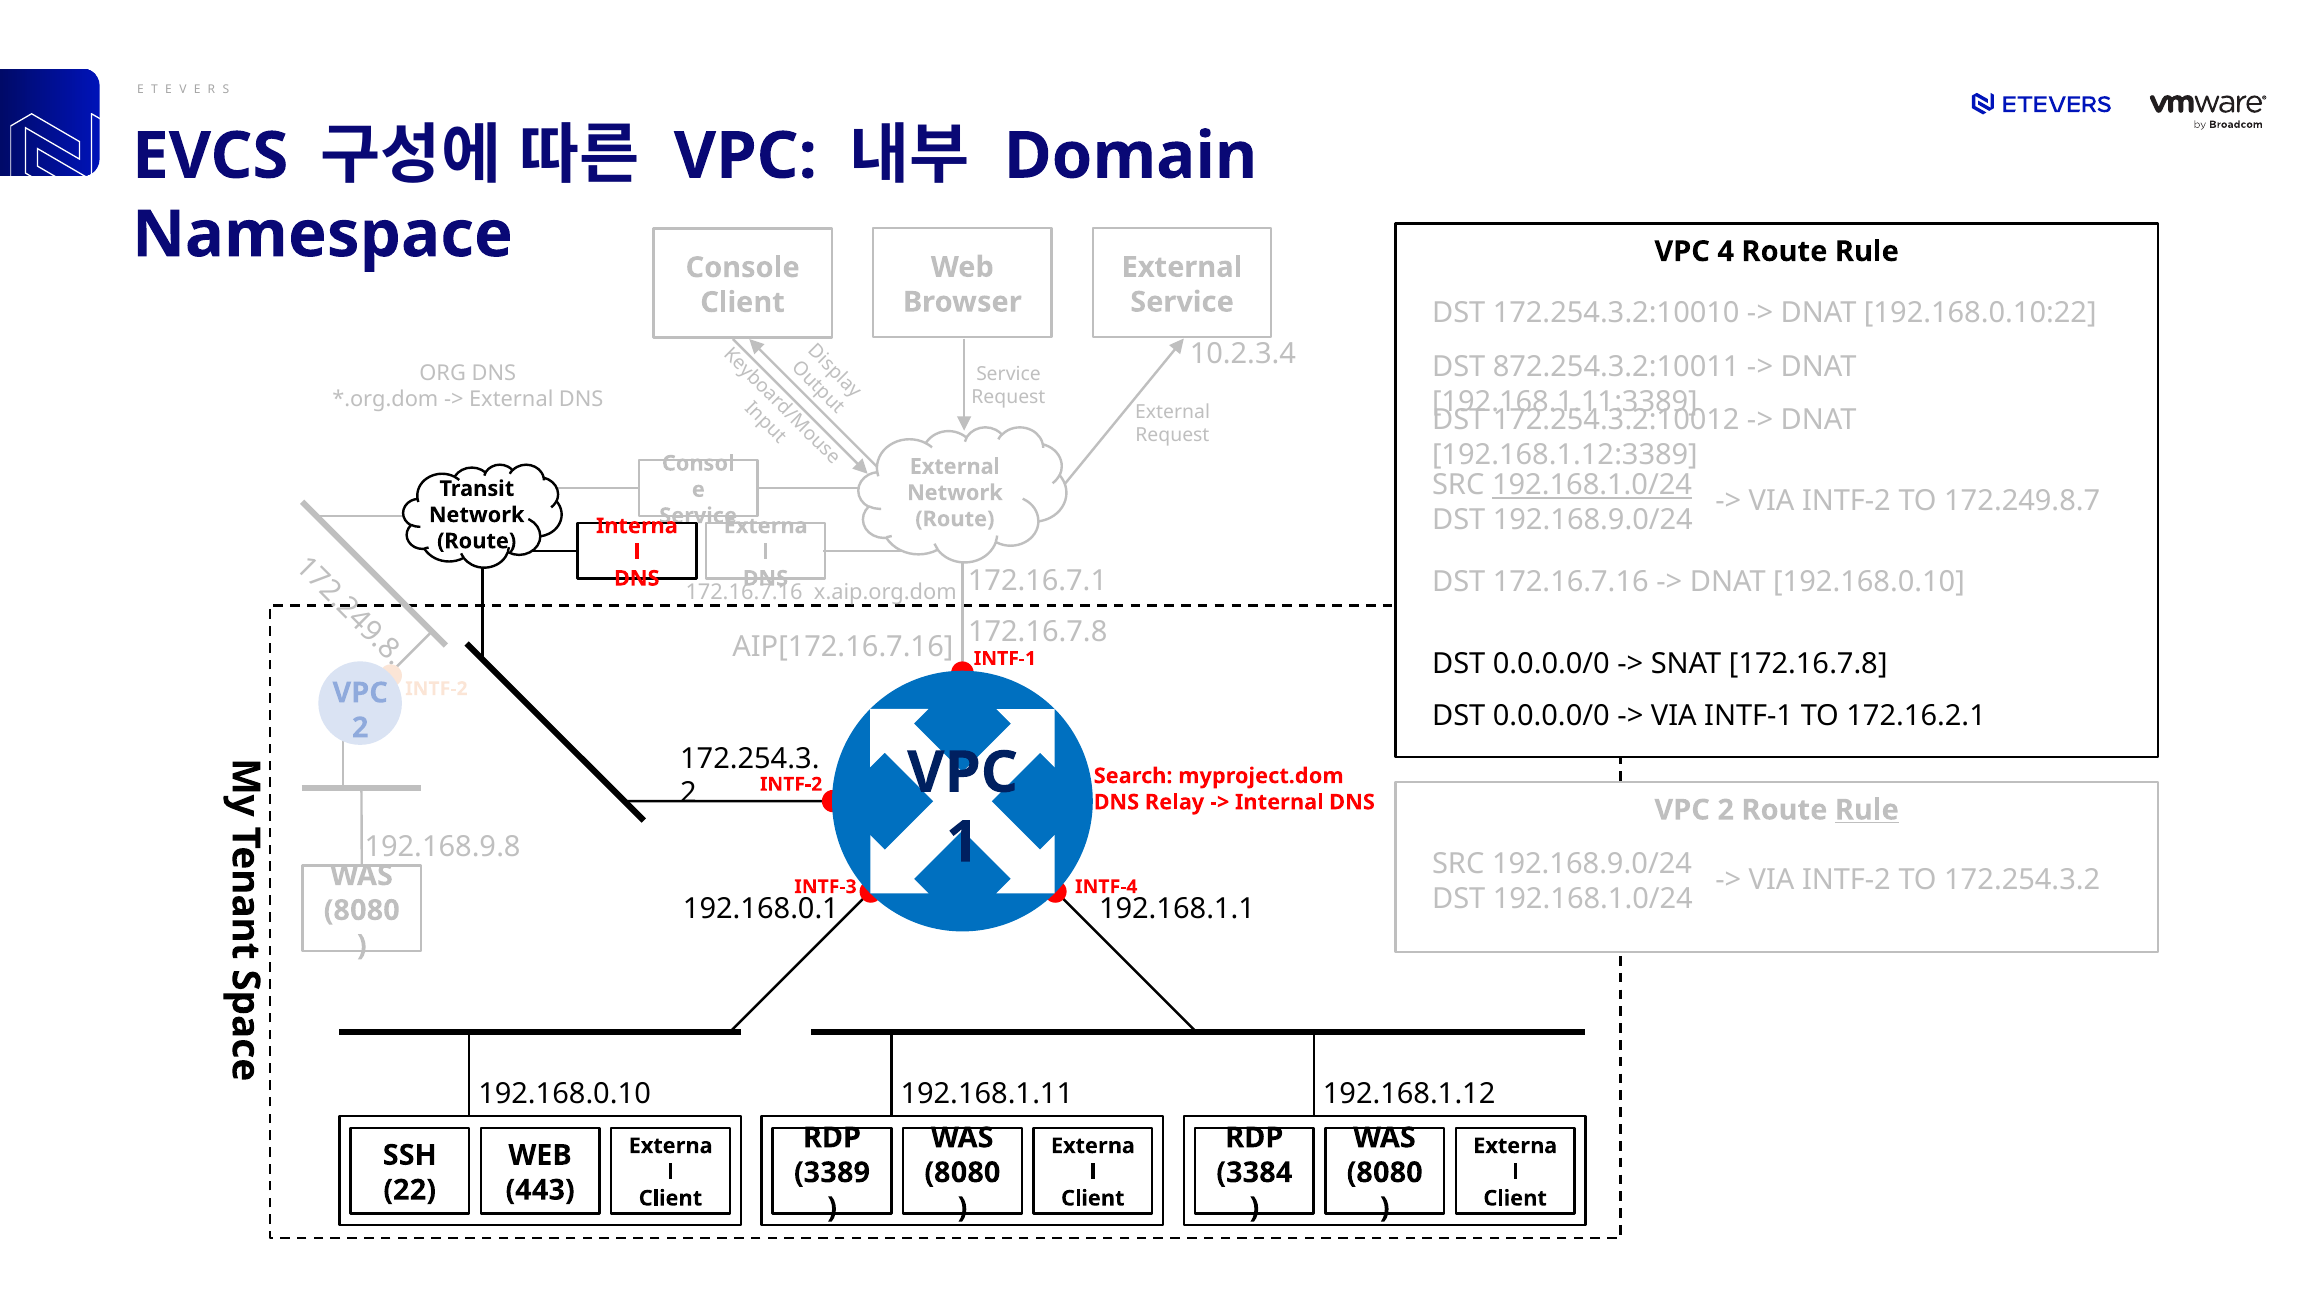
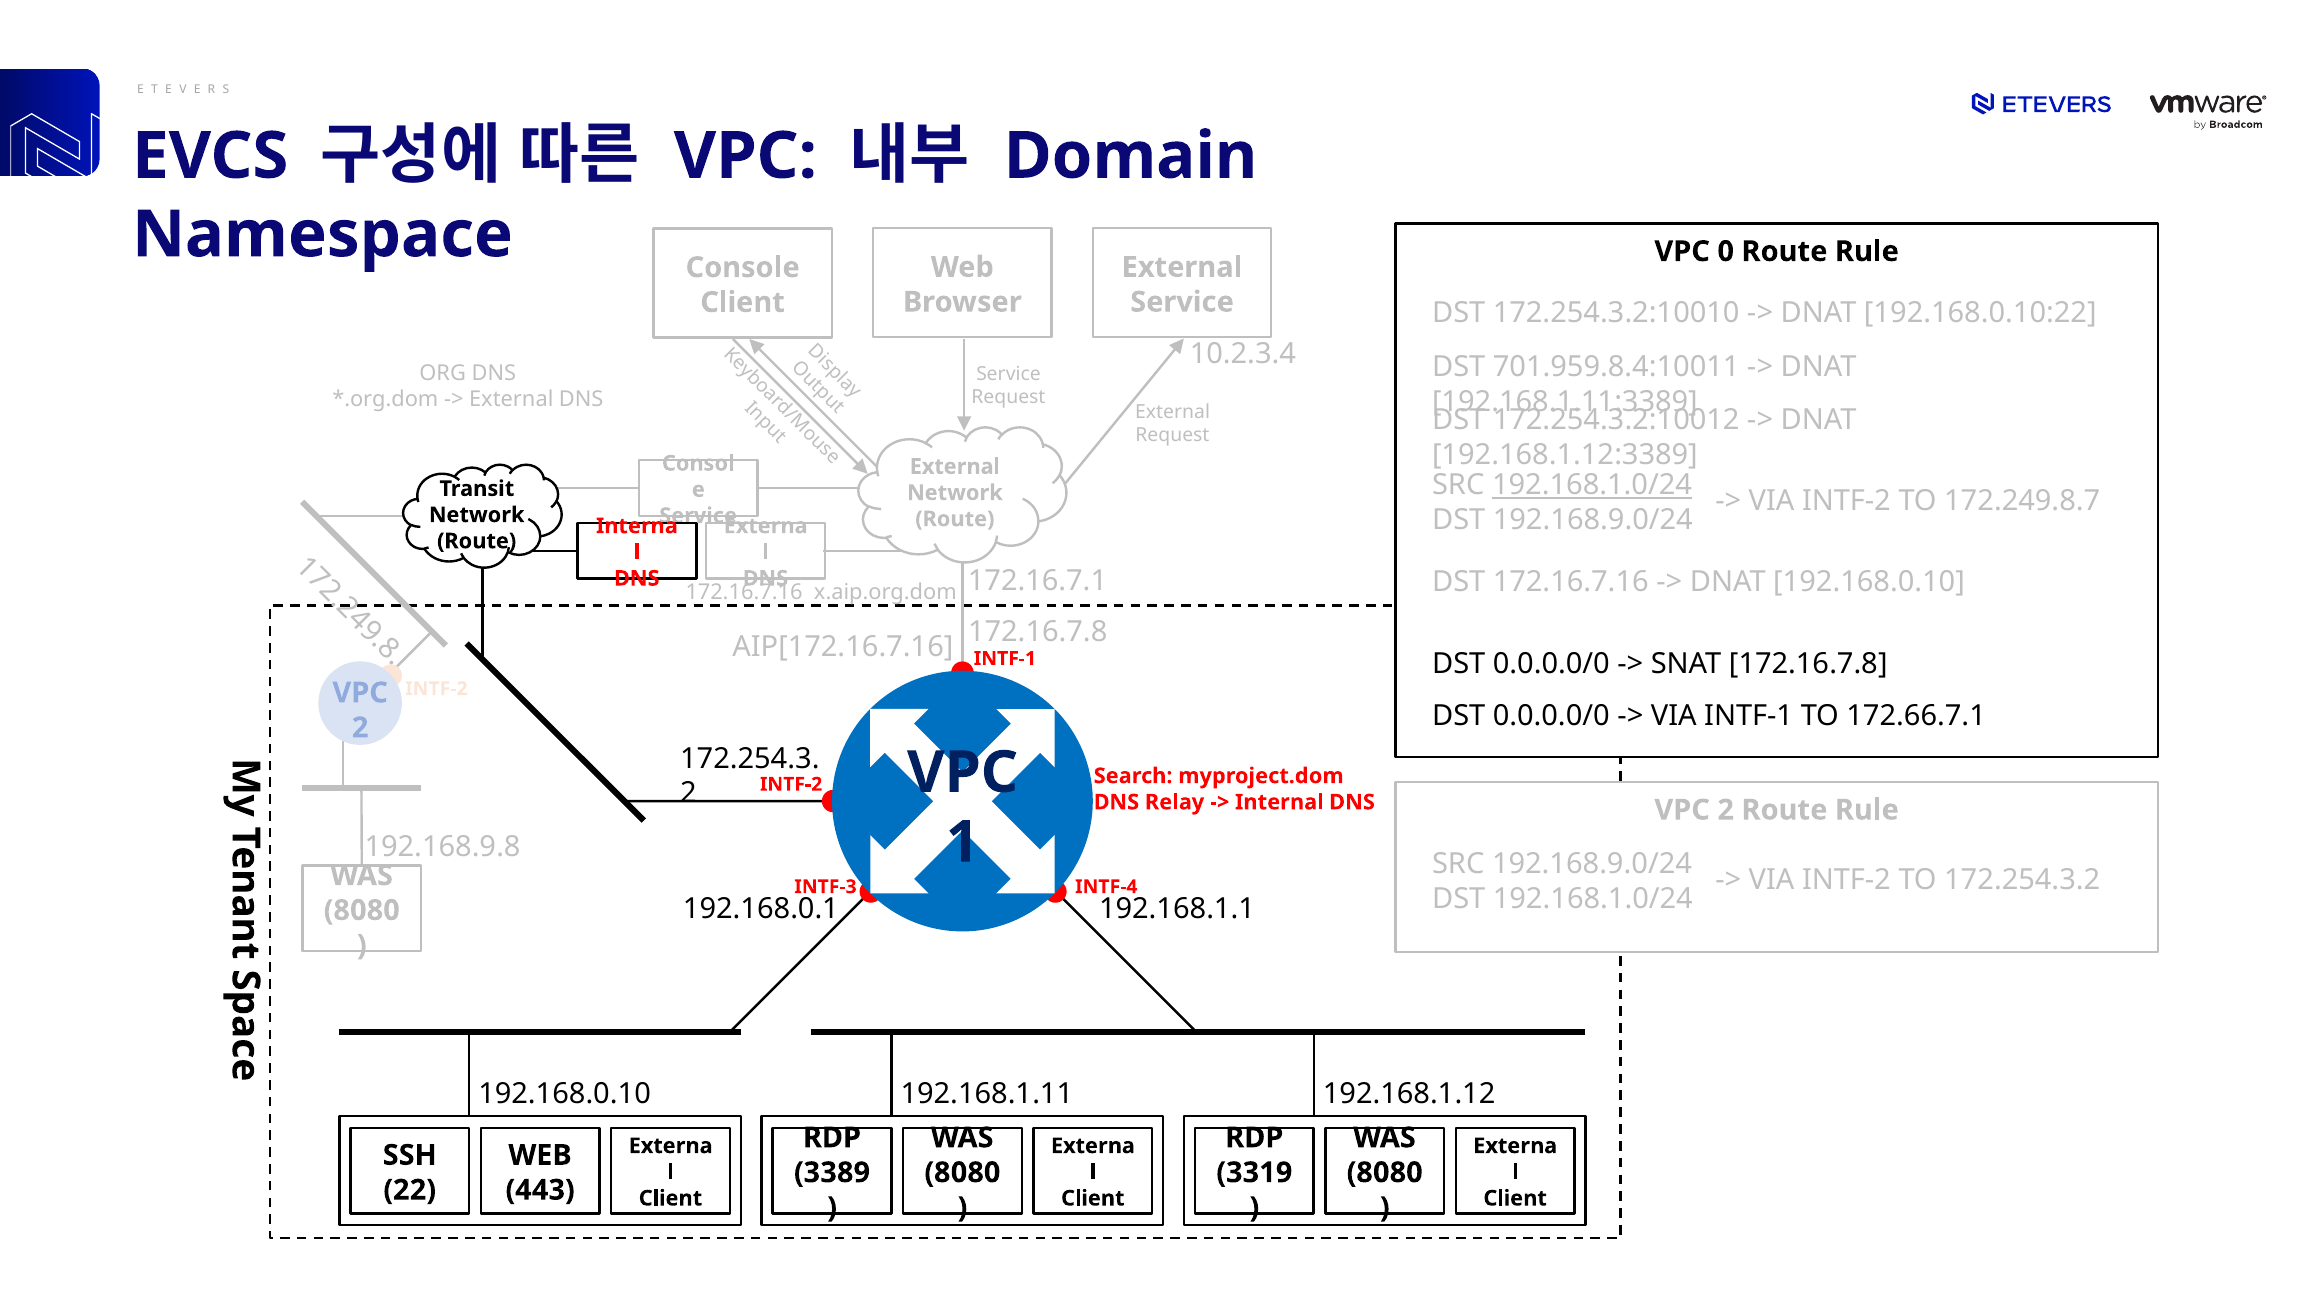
VPC 4: 4 -> 0
872.254.3.2:10011: 872.254.3.2:10011 -> 701.959.8.4:10011
172.16.2.1: 172.16.2.1 -> 172.66.7.1
Rule at (1867, 810) underline: present -> none
3384: 3384 -> 3319
